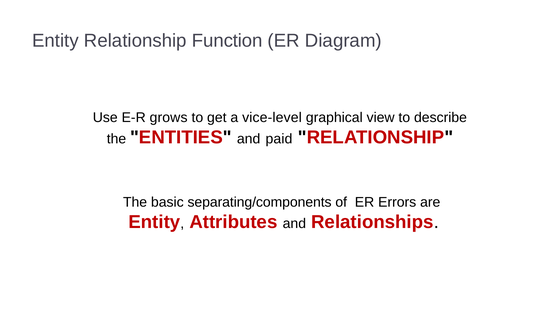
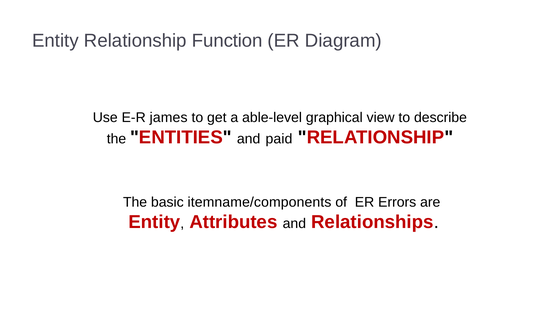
grows: grows -> james
vice-level: vice-level -> able-level
separating/components: separating/components -> itemname/components
